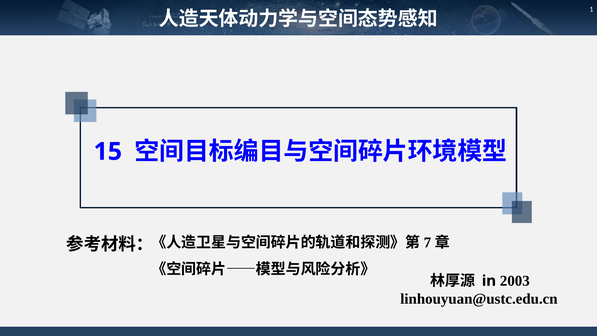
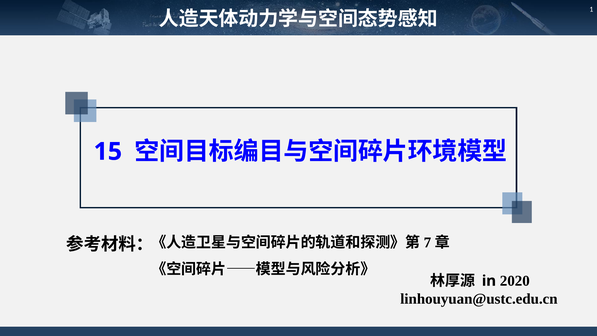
2003: 2003 -> 2020
